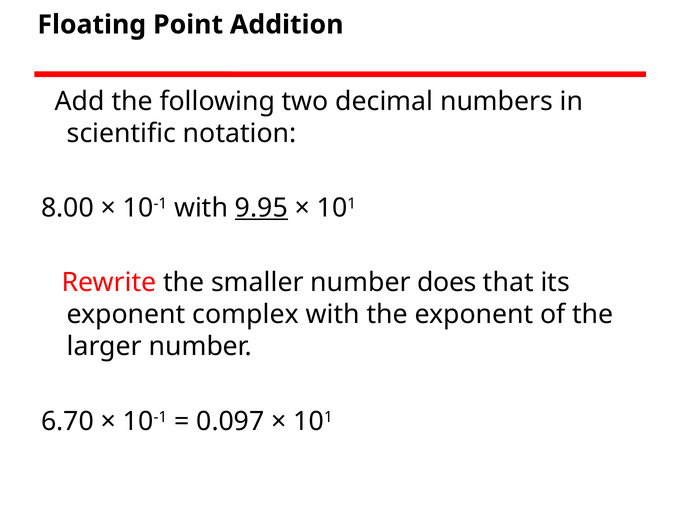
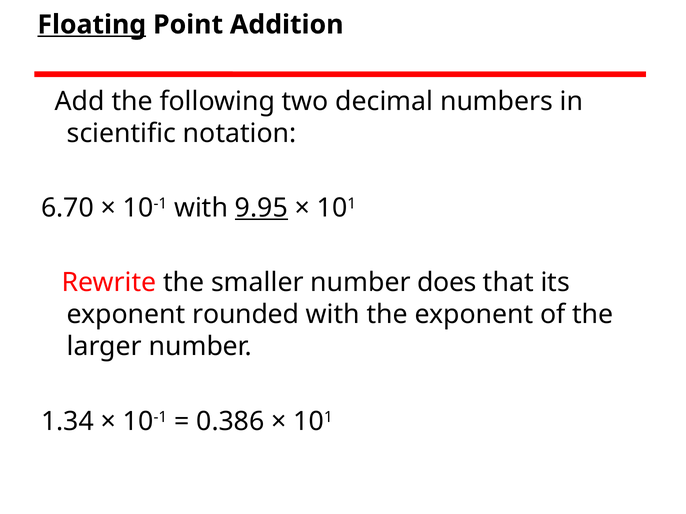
Floating underline: none -> present
8.00: 8.00 -> 6.70
complex: complex -> rounded
6.70: 6.70 -> 1.34
0.097: 0.097 -> 0.386
